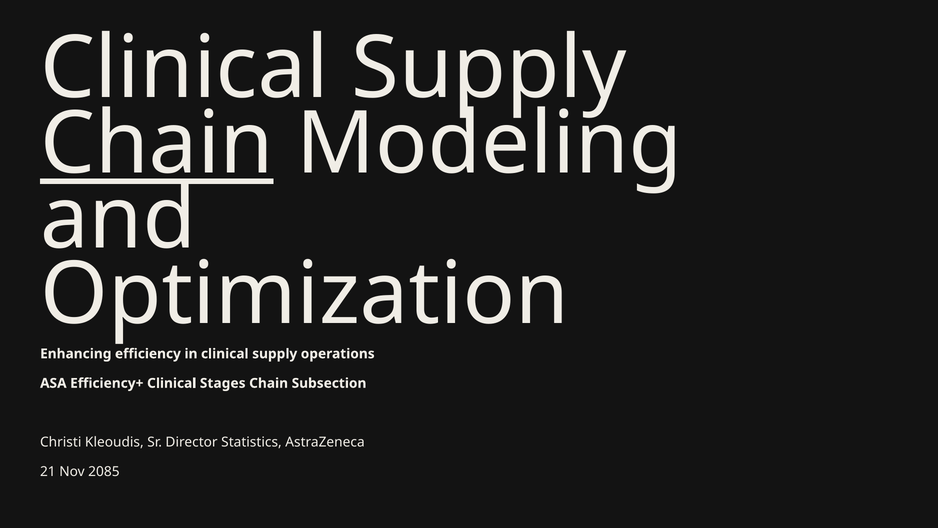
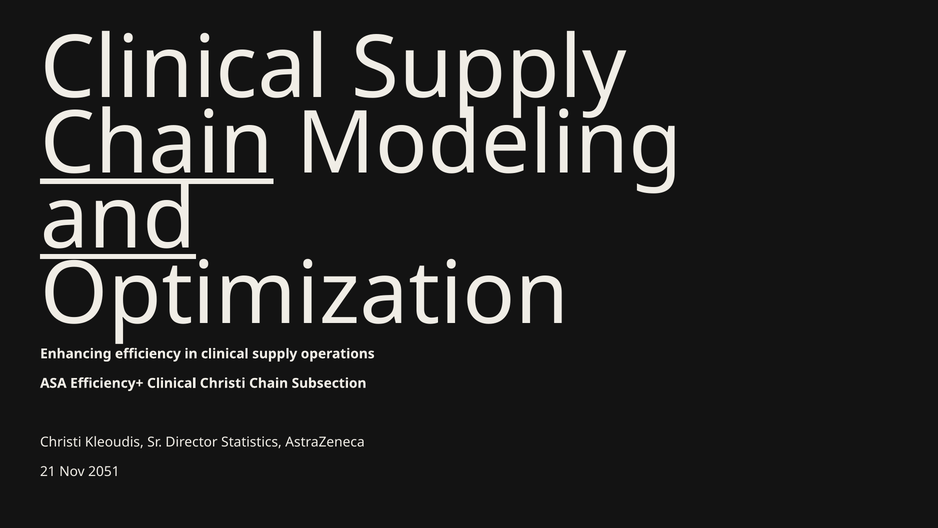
and underline: none -> present
Clinical Stages: Stages -> Christi
2085: 2085 -> 2051
